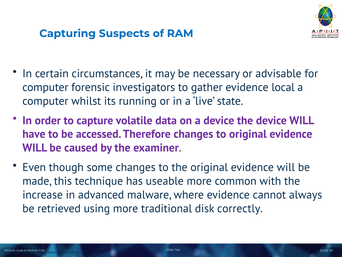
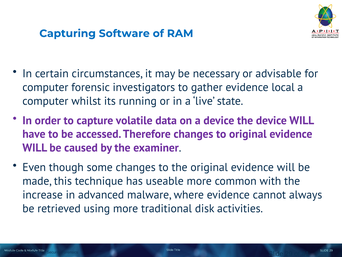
Suspects: Suspects -> Software
correctly: correctly -> activities
